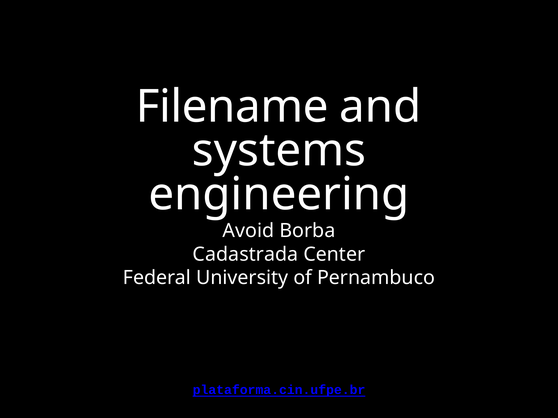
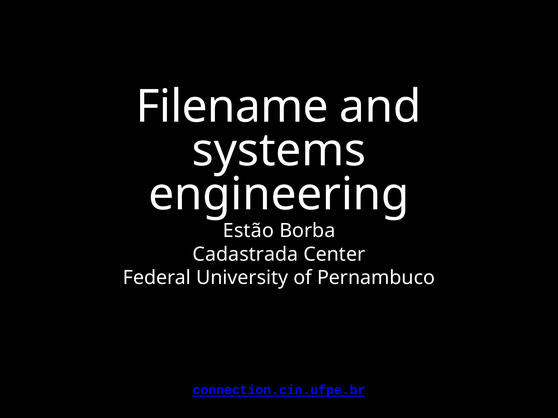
Avoid: Avoid -> Estão
plataforma.cin.ufpe.br: plataforma.cin.ufpe.br -> connection.cin.ufpe.br
